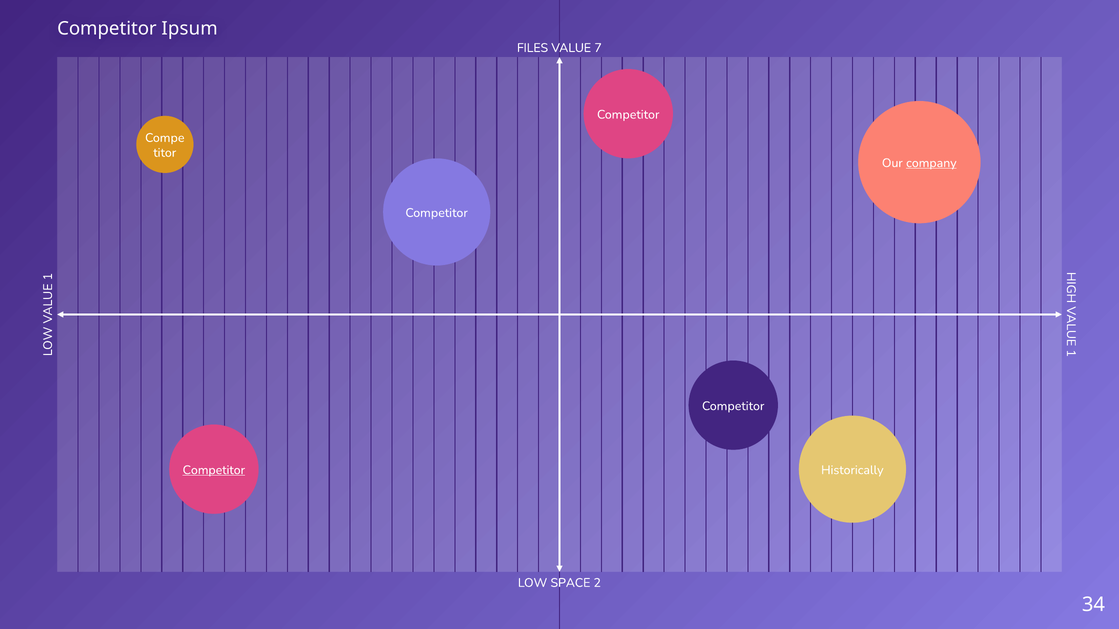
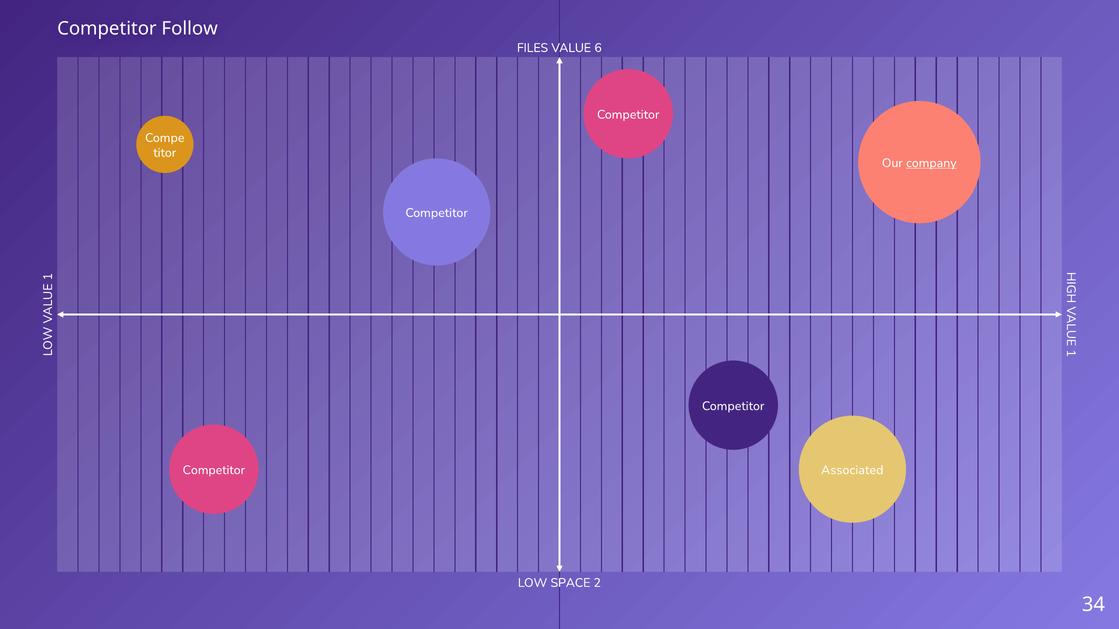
Ipsum: Ipsum -> Follow
7: 7 -> 6
Competitor at (214, 470) underline: present -> none
Historically: Historically -> Associated
